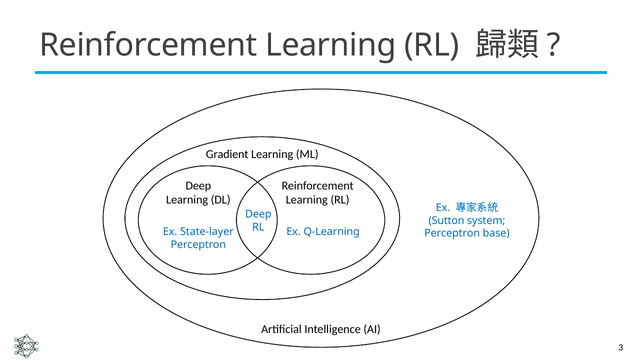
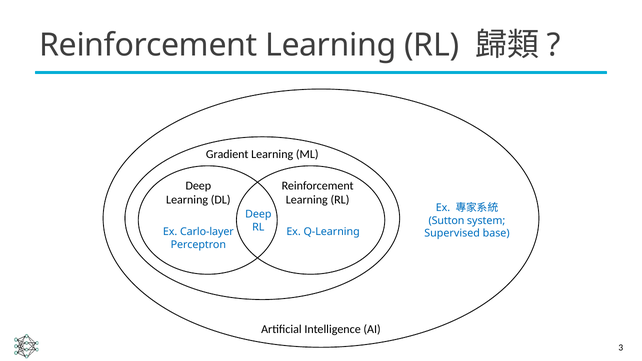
State-layer: State-layer -> Carlo-layer
Perceptron at (452, 233): Perceptron -> Supervised
